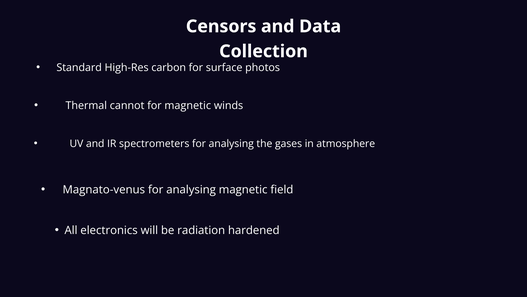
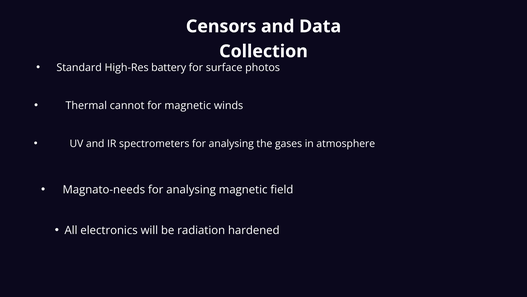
carbon: carbon -> battery
Magnato-venus: Magnato-venus -> Magnato-needs
